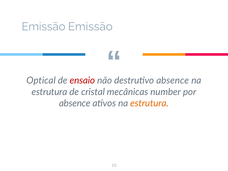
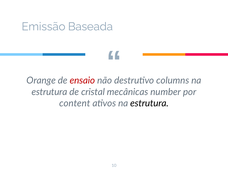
Emissão Emissão: Emissão -> Baseada
Optical: Optical -> Orange
destrutivo absence: absence -> columns
absence at (75, 103): absence -> content
estrutura at (149, 103) colour: orange -> black
